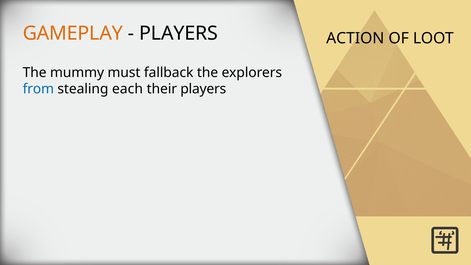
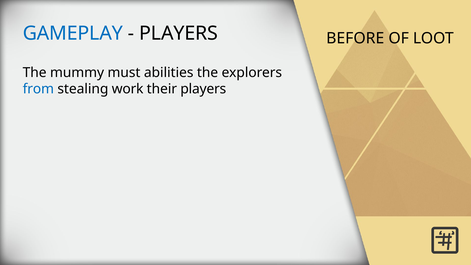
GAMEPLAY colour: orange -> blue
ACTION: ACTION -> BEFORE
fallback: fallback -> abilities
each: each -> work
